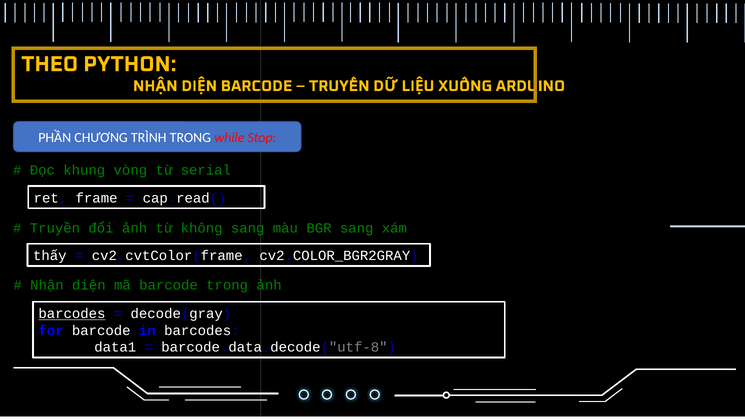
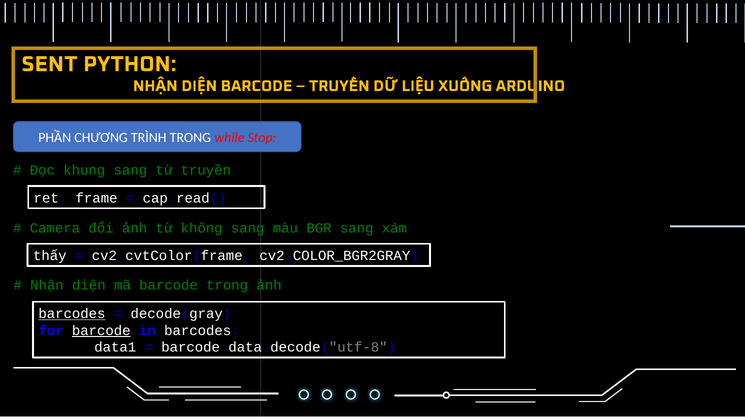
THEO: THEO -> SENT
khung vòng: vòng -> sang
serial: serial -> truyền
Truyền: Truyền -> Camera
barcode at (101, 331) underline: none -> present
